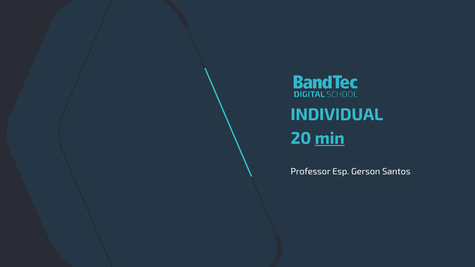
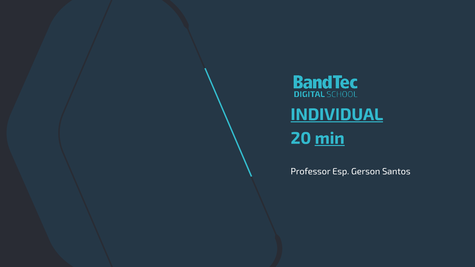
INDIVIDUAL underline: none -> present
